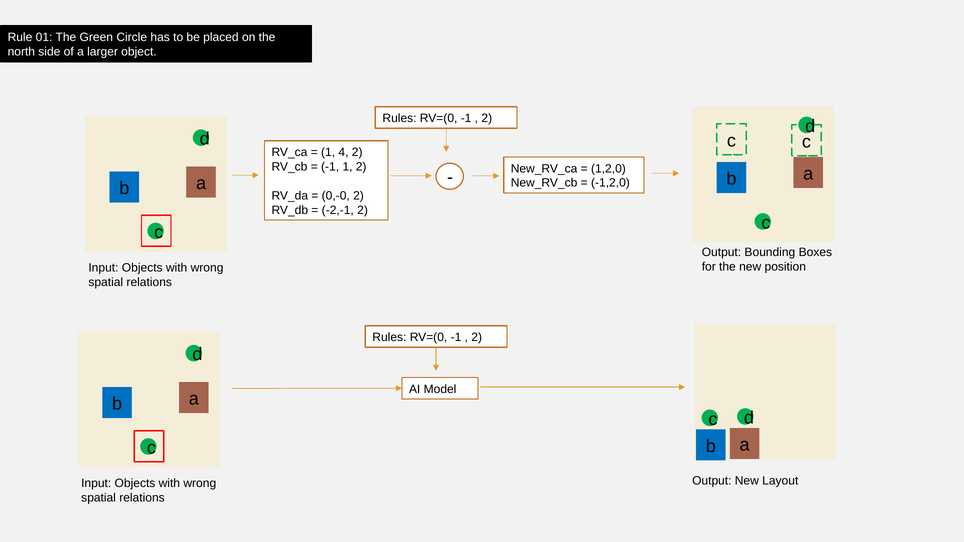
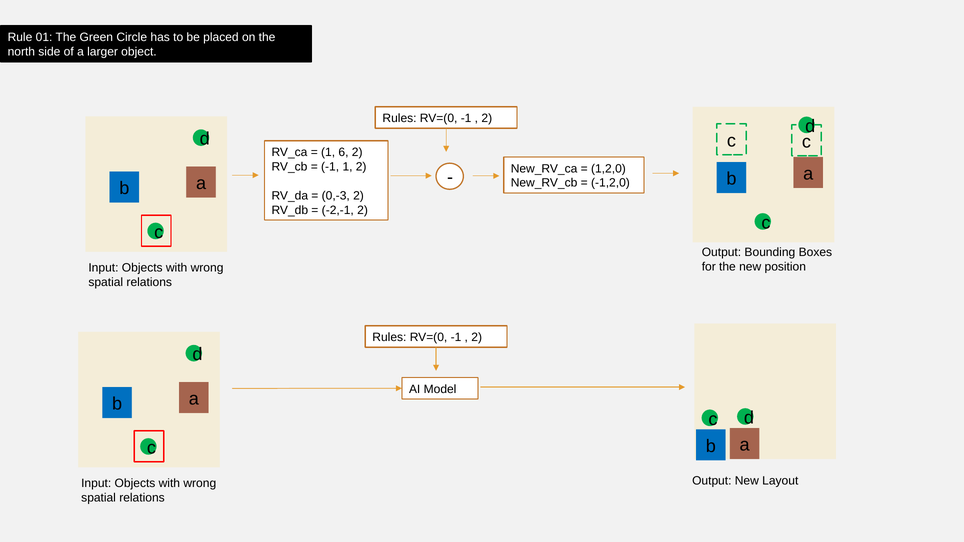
4: 4 -> 6
0,-0: 0,-0 -> 0,-3
